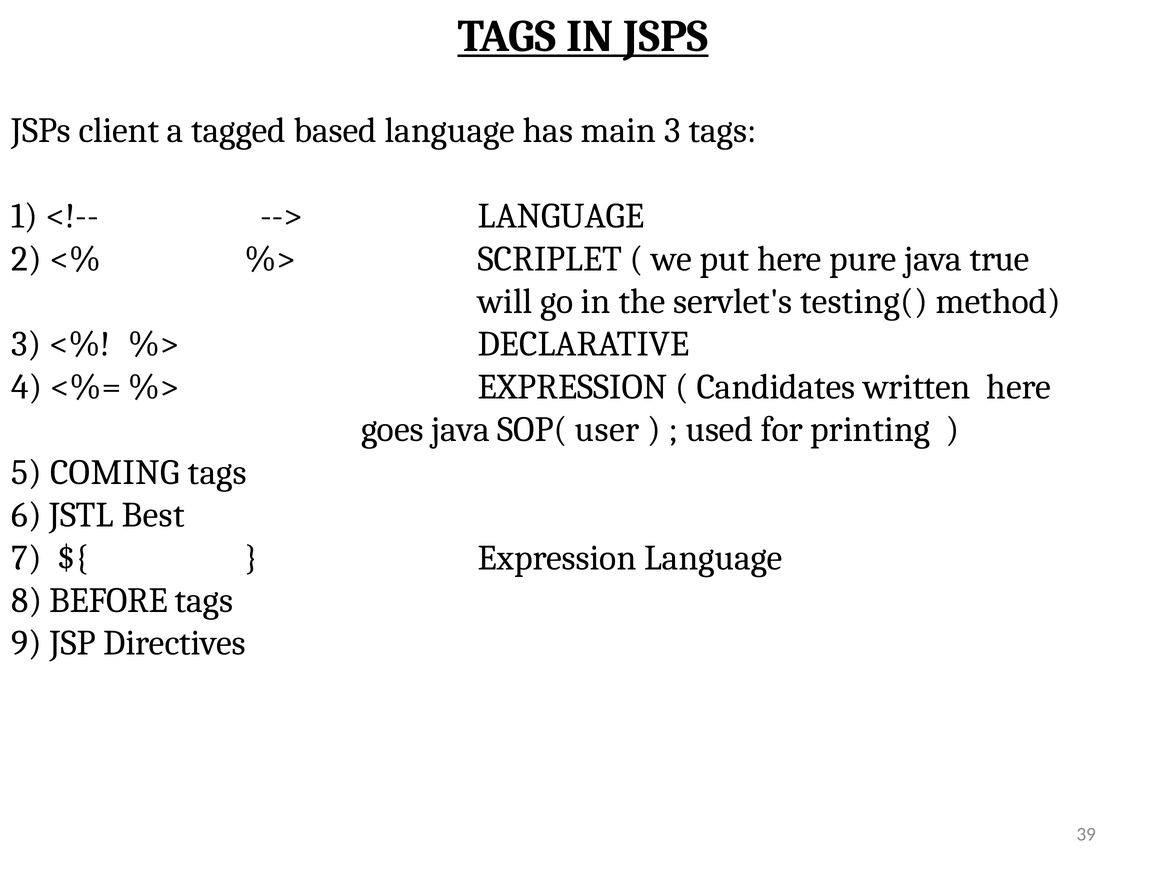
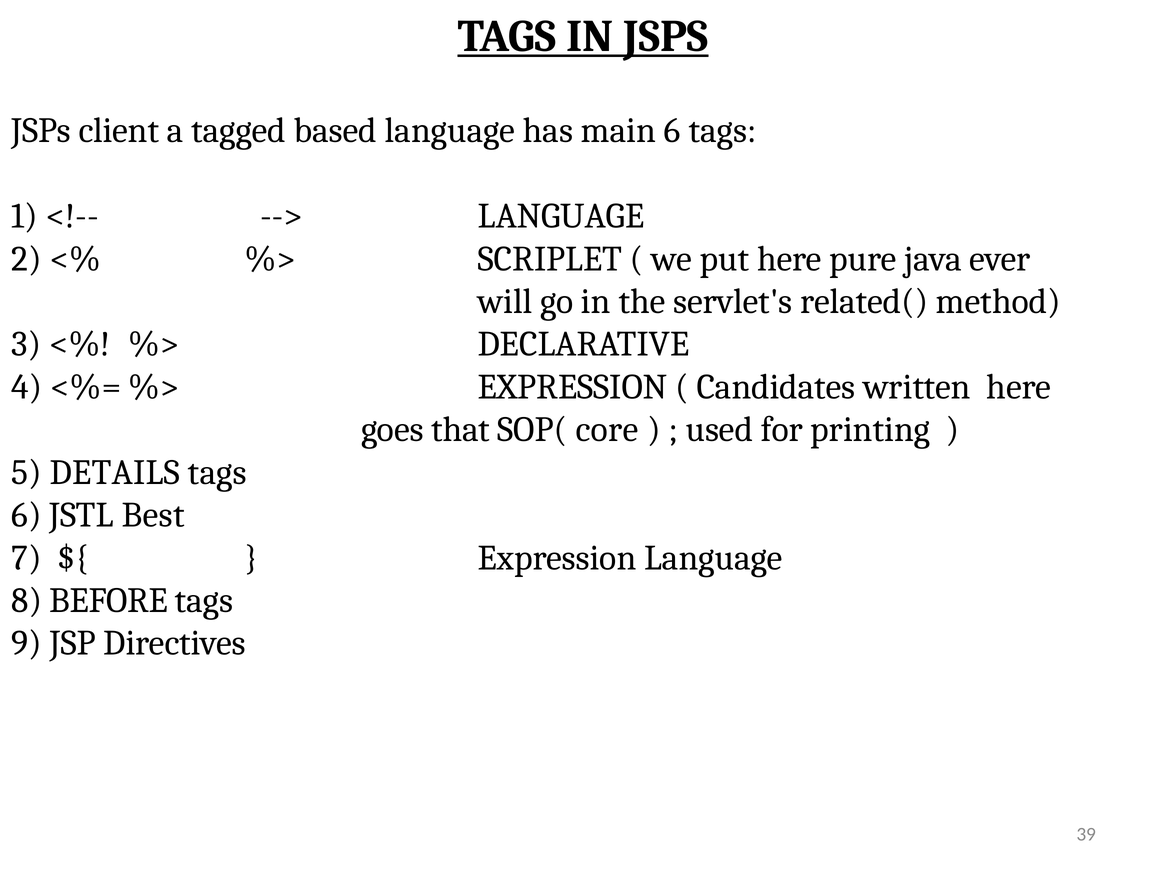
main 3: 3 -> 6
true: true -> ever
testing(: testing( -> related(
goes java: java -> that
user: user -> core
COMING: COMING -> DETAILS
